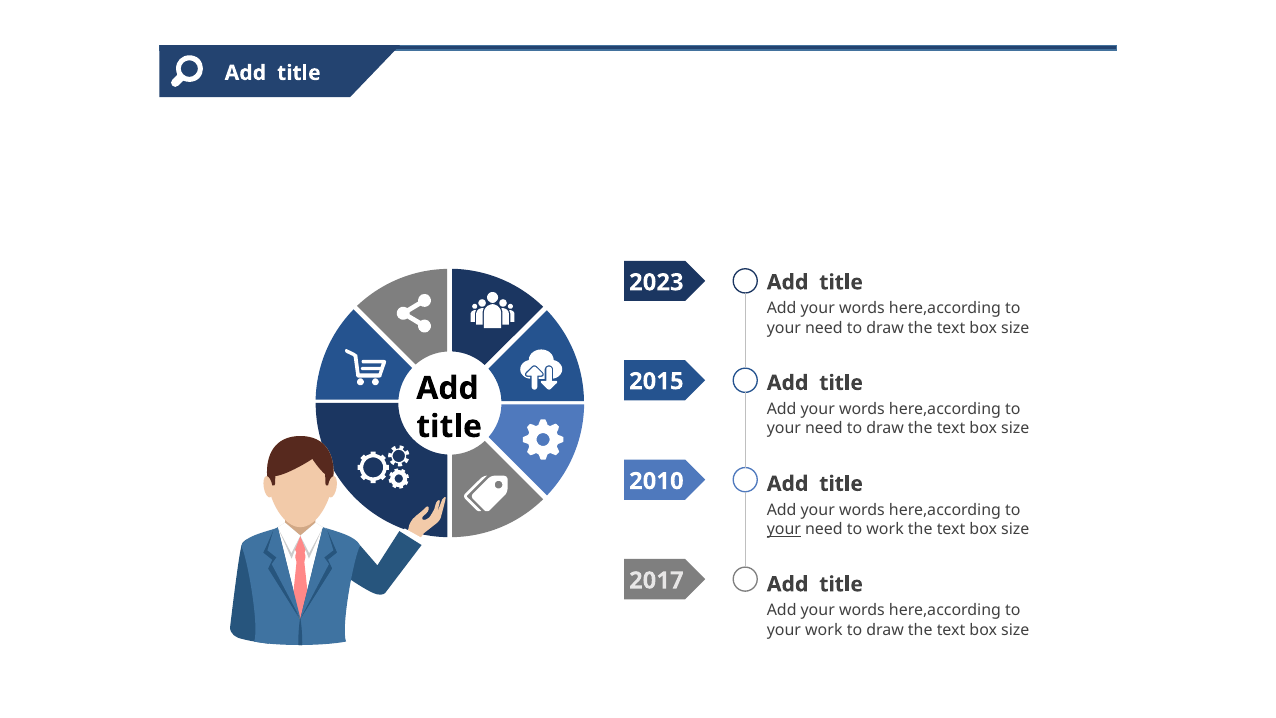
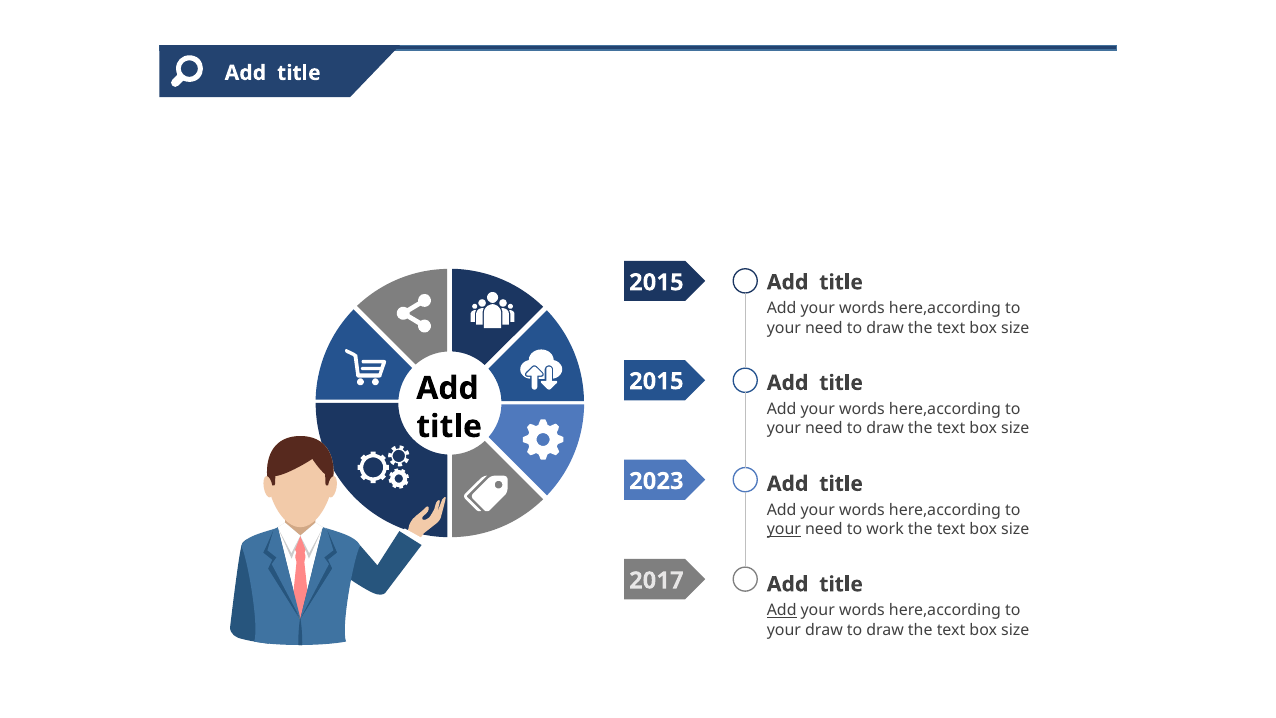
2023 at (656, 282): 2023 -> 2015
2010: 2010 -> 2023
Add at (782, 610) underline: none -> present
your work: work -> draw
